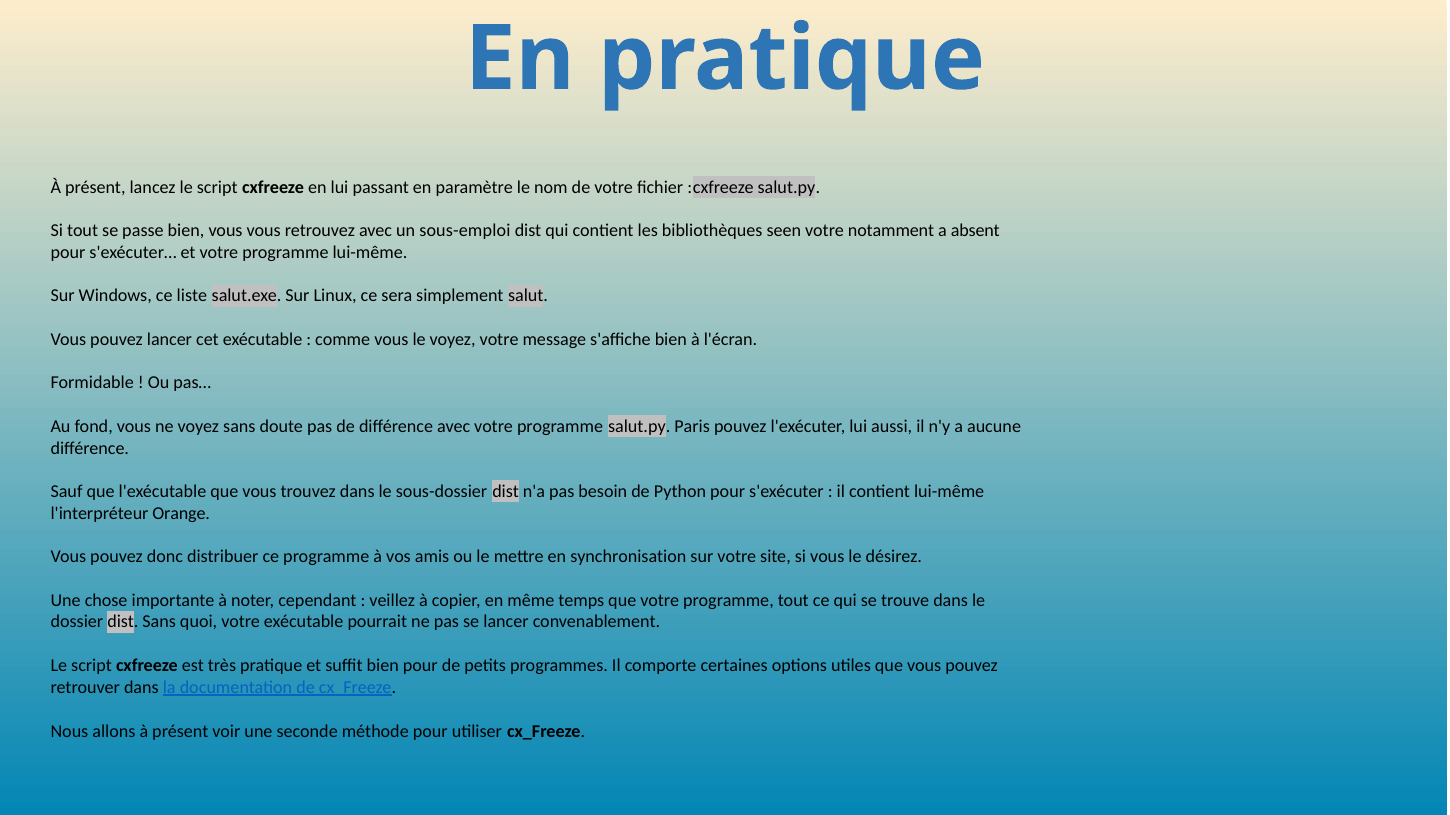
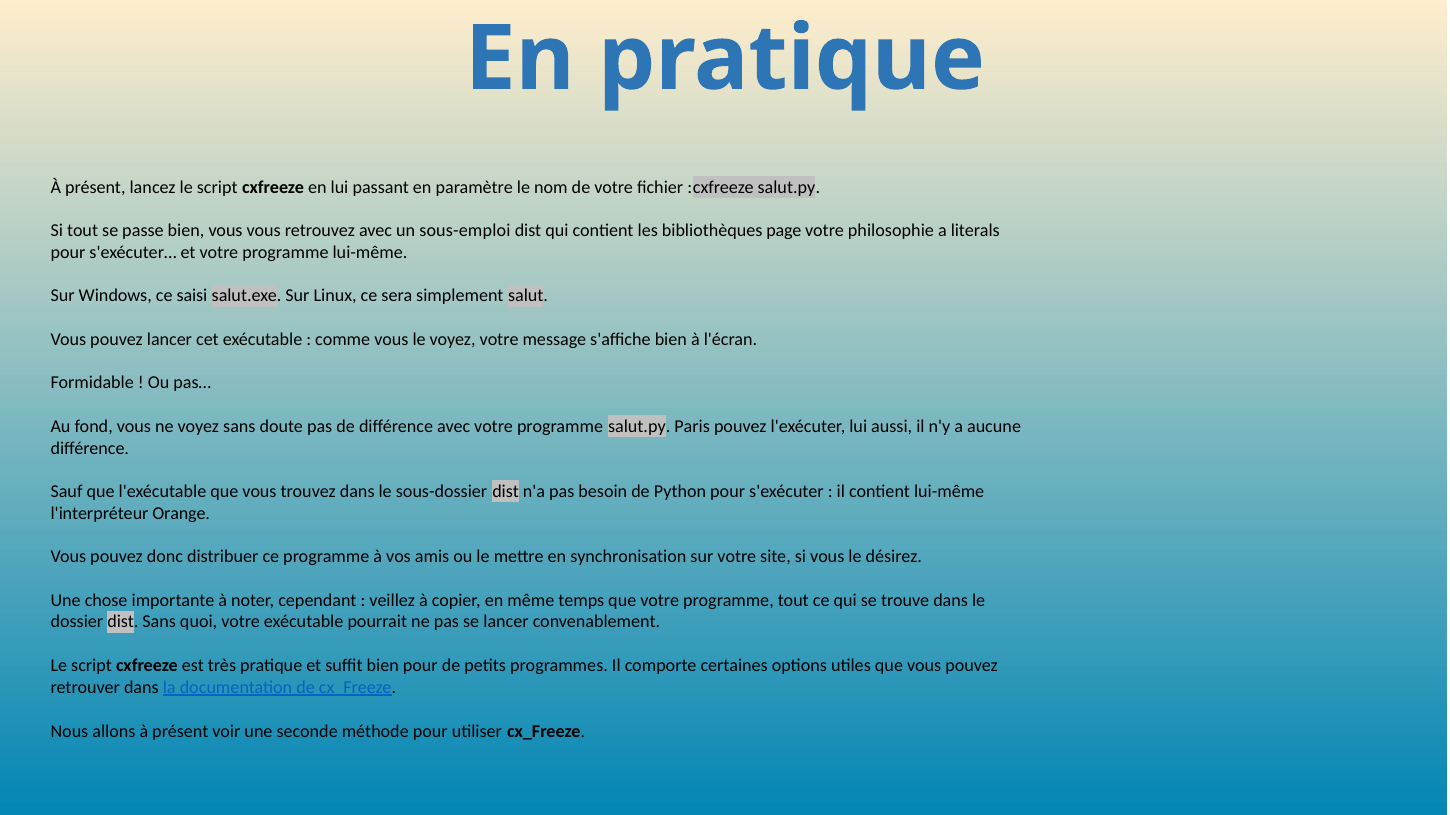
seen: seen -> page
notamment: notamment -> philosophie
absent: absent -> literals
liste: liste -> saisi
